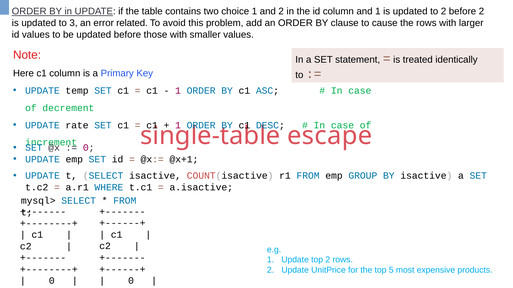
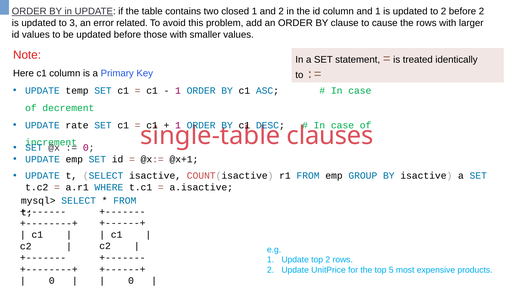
choice: choice -> closed
escape: escape -> clauses
